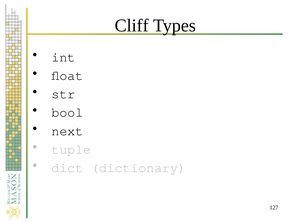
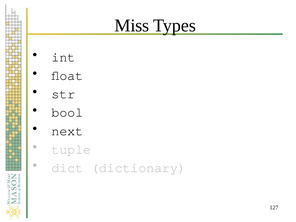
Cliff: Cliff -> Miss
